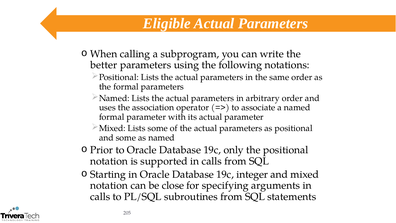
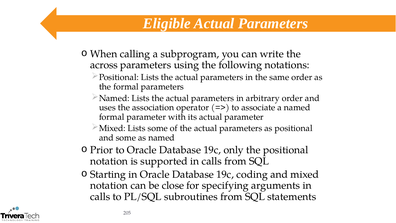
better: better -> across
integer: integer -> coding
